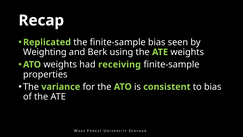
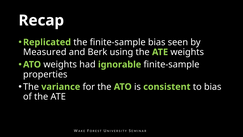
Weighting: Weighting -> Measured
receiving: receiving -> ignorable
